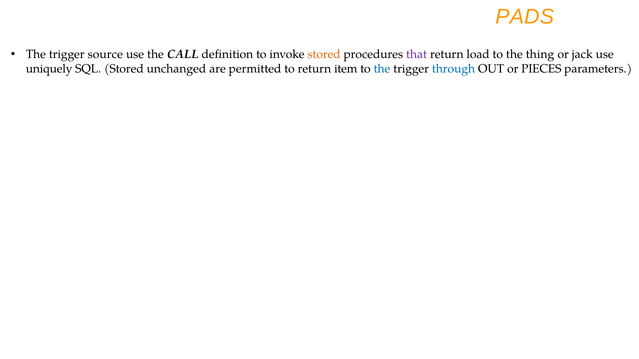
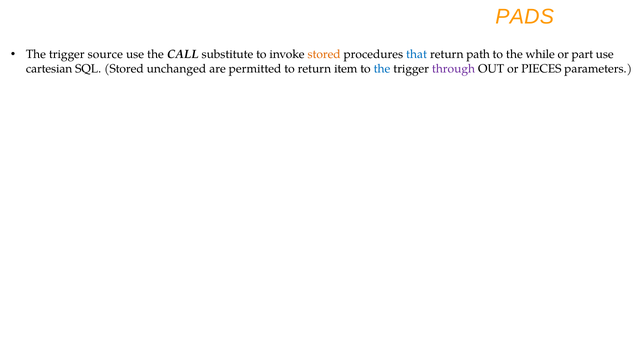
definition: definition -> substitute
that colour: purple -> blue
load: load -> path
thing: thing -> while
jack: jack -> part
uniquely: uniquely -> cartesian
through colour: blue -> purple
